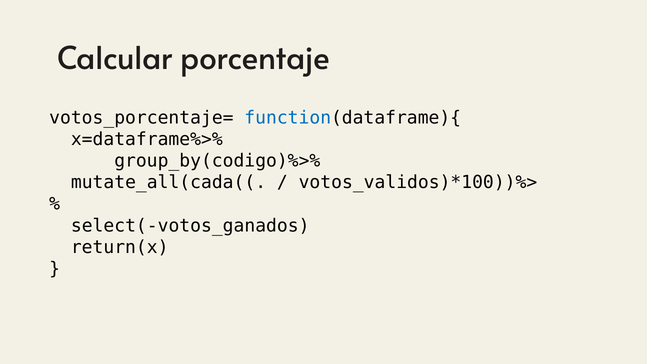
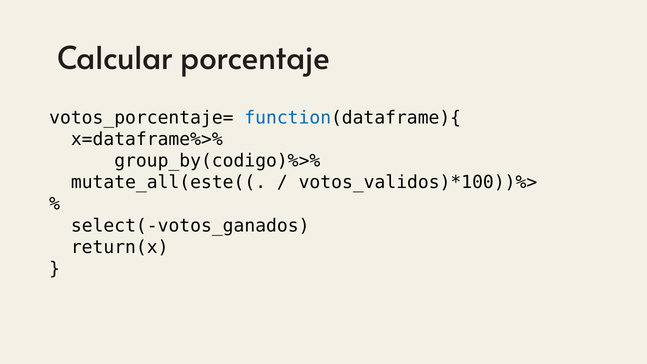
mutate_all(cada((: mutate_all(cada(( -> mutate_all(este((
